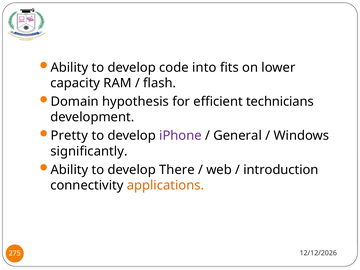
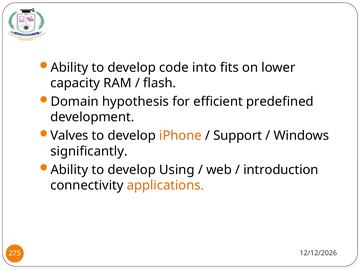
technicians: technicians -> predefined
Pretty: Pretty -> Valves
iPhone colour: purple -> orange
General: General -> Support
There: There -> Using
